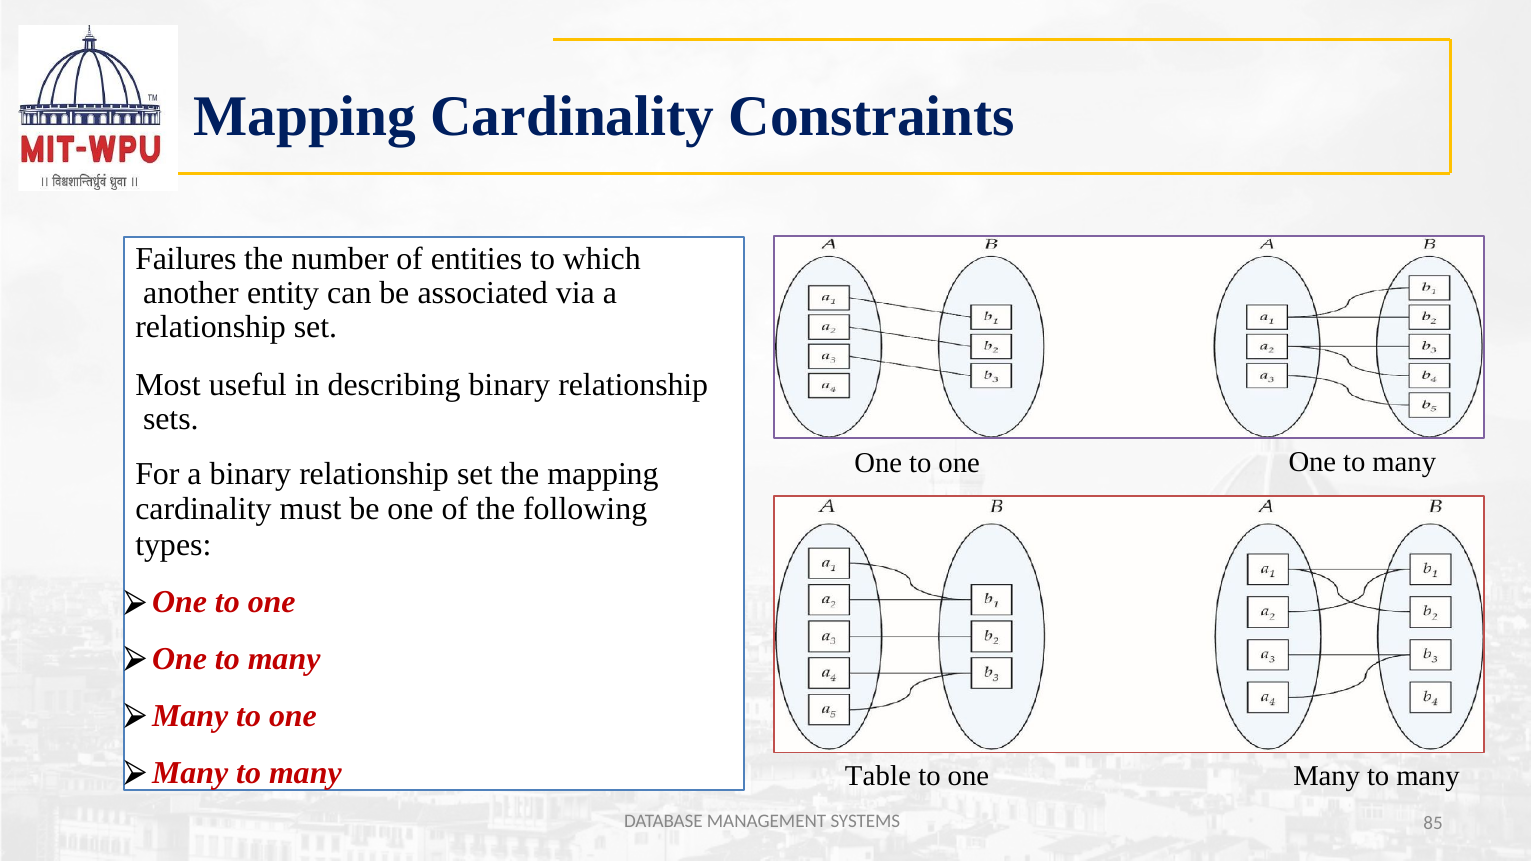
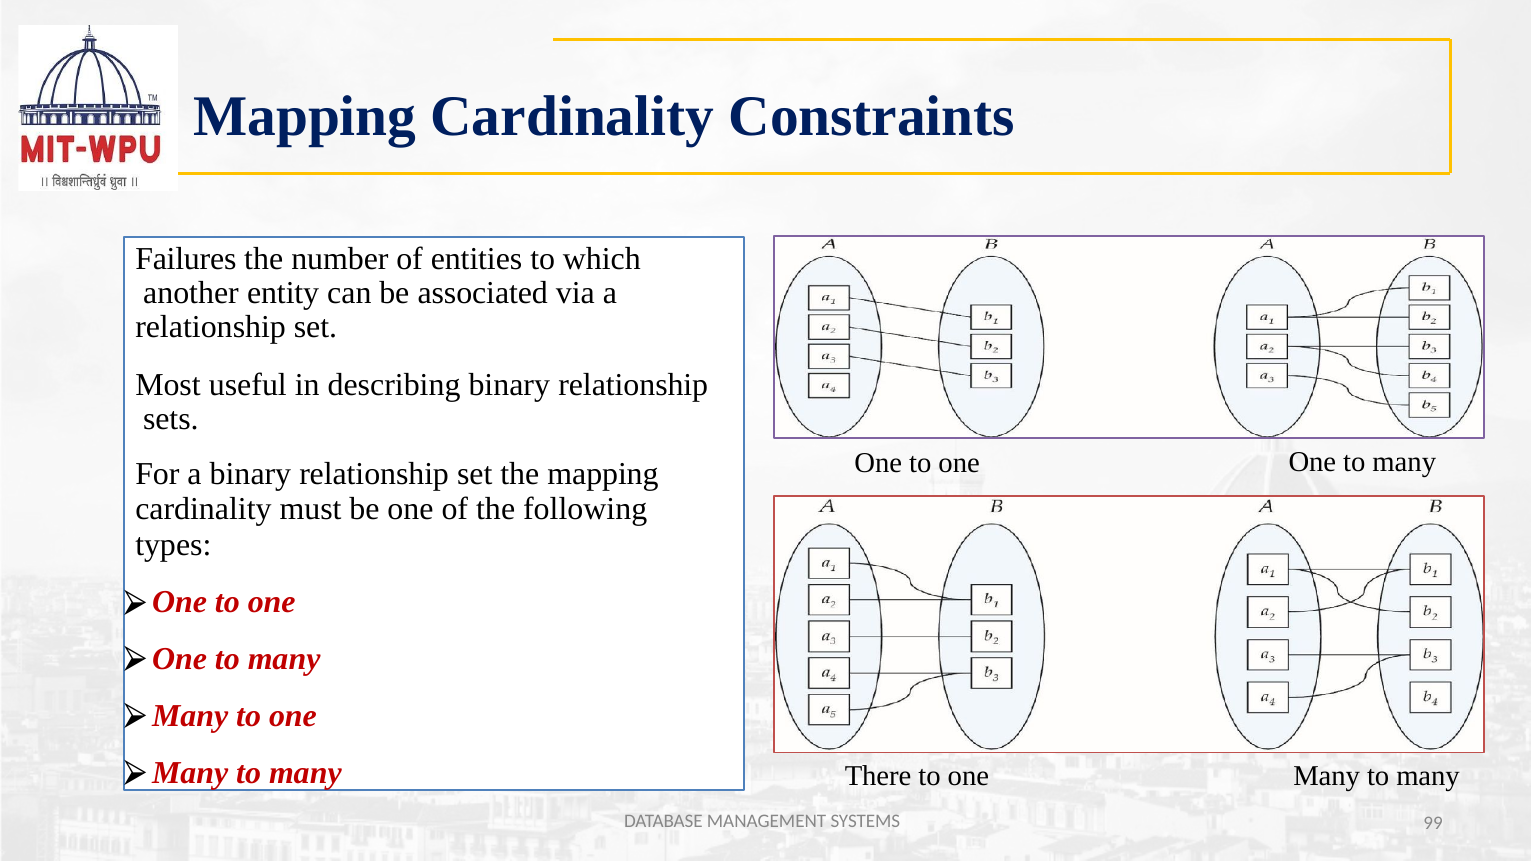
Table: Table -> There
85: 85 -> 99
